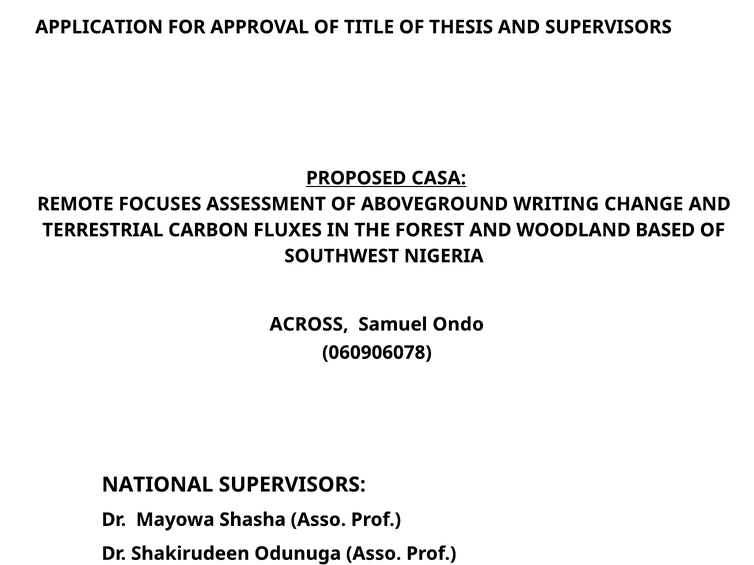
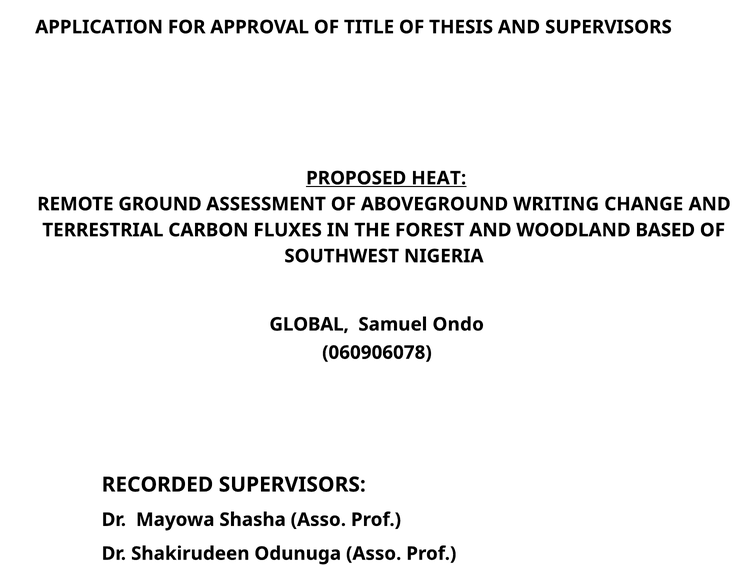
CASA: CASA -> HEAT
FOCUSES: FOCUSES -> GROUND
ACROSS: ACROSS -> GLOBAL
NATIONAL: NATIONAL -> RECORDED
